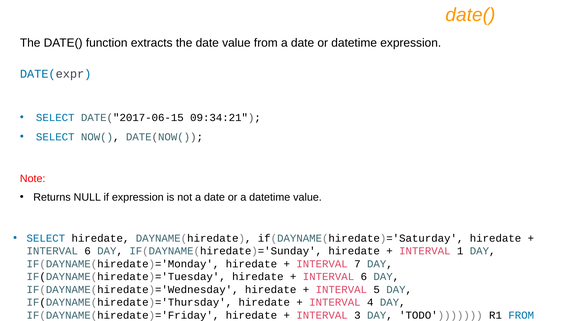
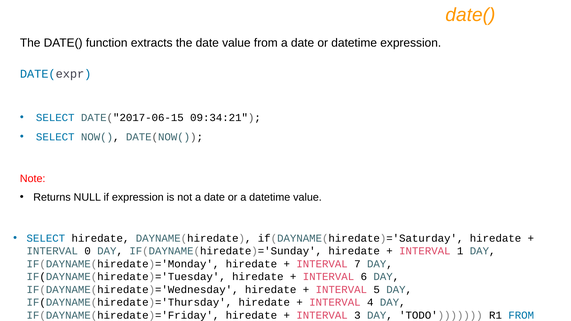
6 at (88, 251): 6 -> 0
